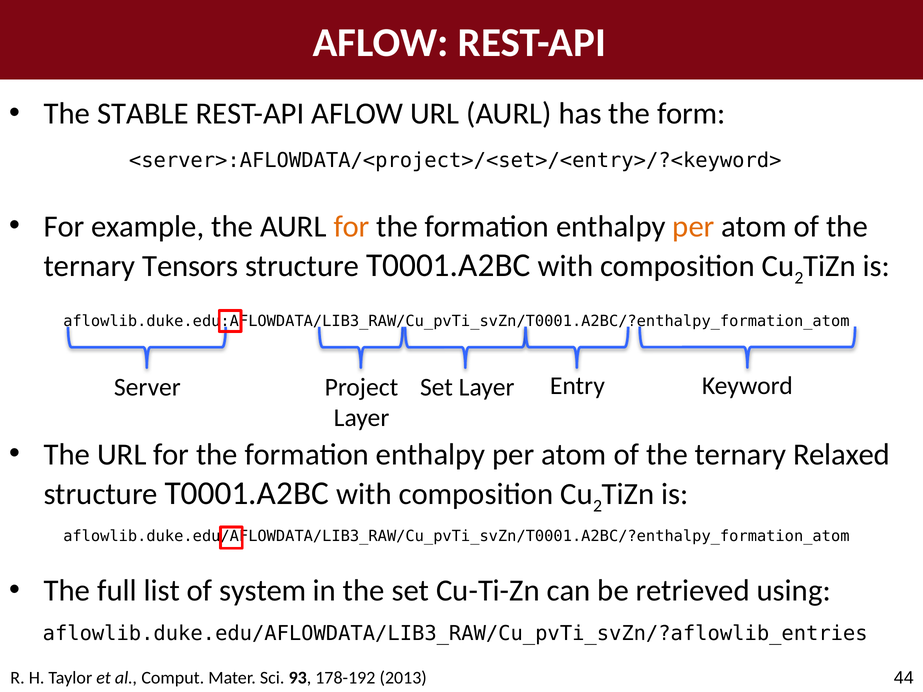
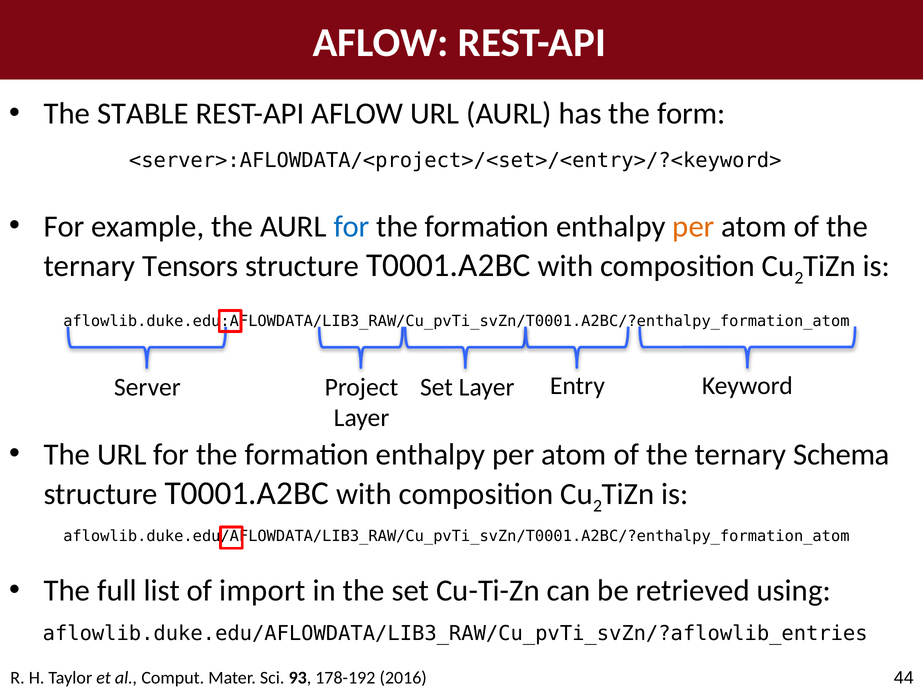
for at (352, 226) colour: orange -> blue
Relaxed: Relaxed -> Schema
system: system -> import
2013: 2013 -> 2016
